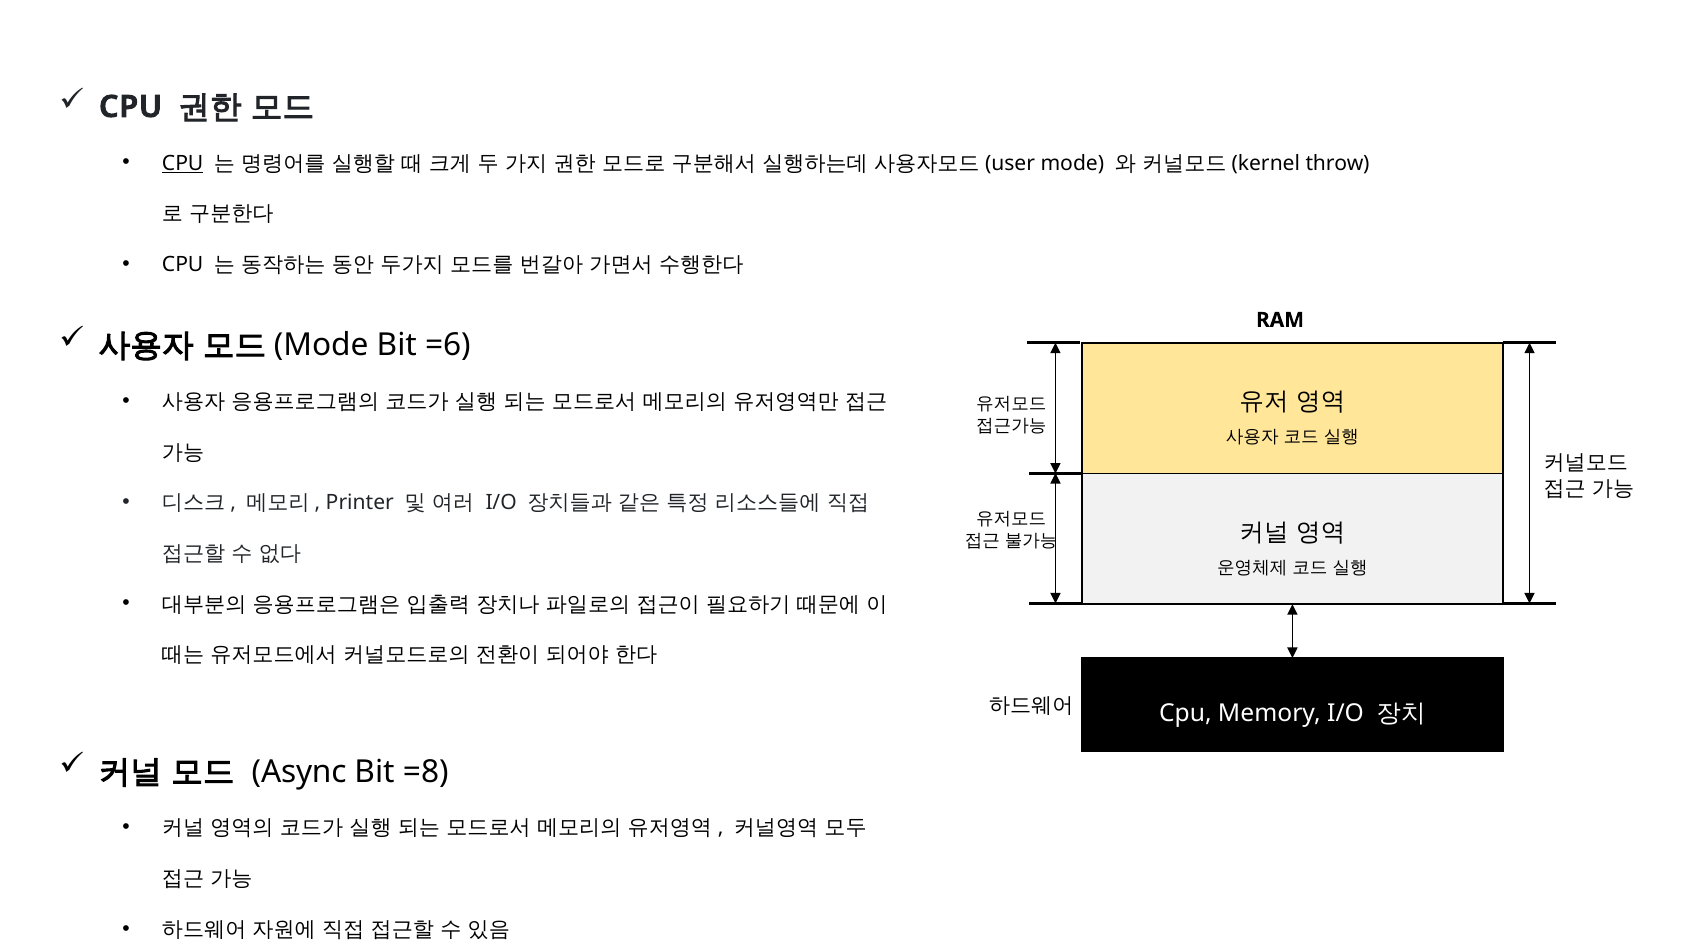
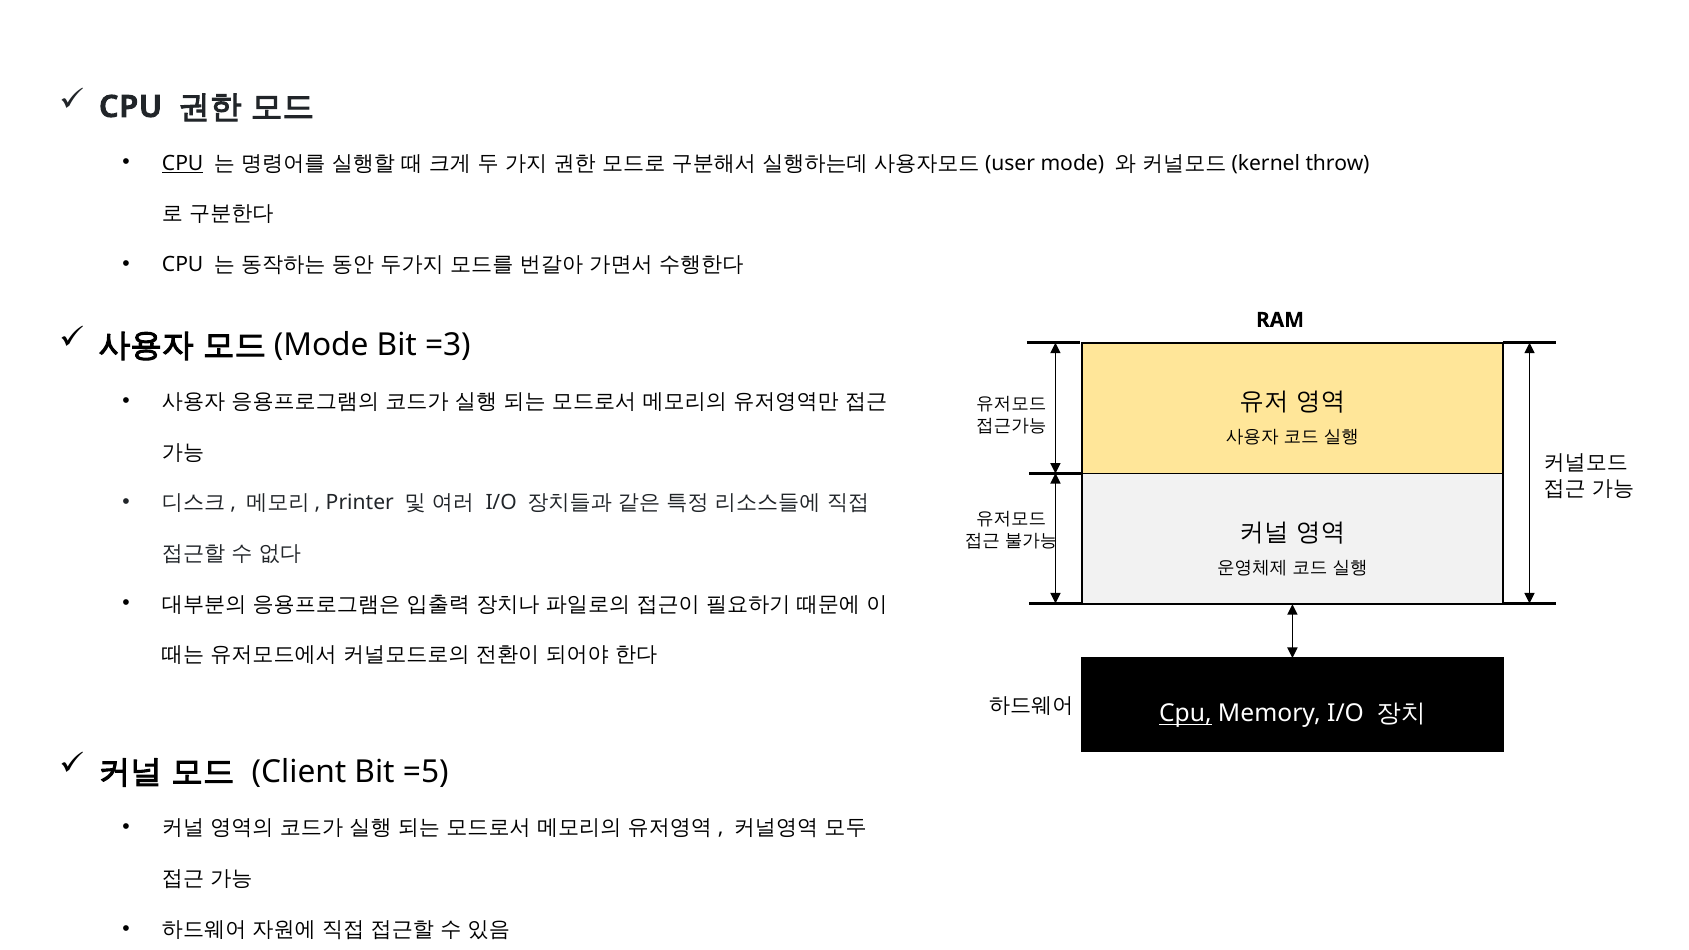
=6: =6 -> =3
Cpu at (1185, 714) underline: none -> present
Async: Async -> Client
=8: =8 -> =5
